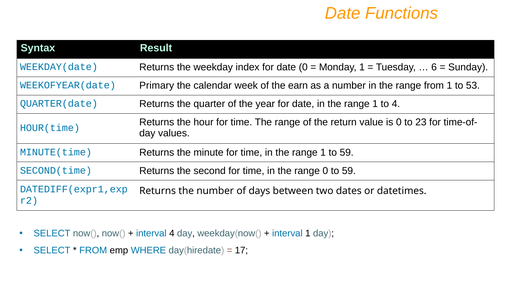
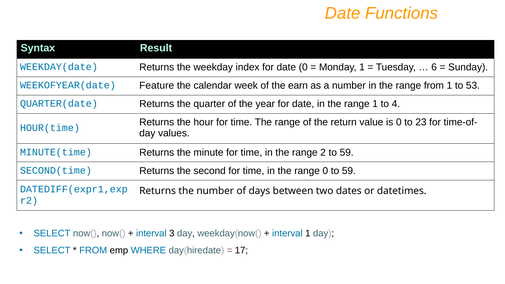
Primary: Primary -> Feature
1 at (323, 153): 1 -> 2
interval 4: 4 -> 3
